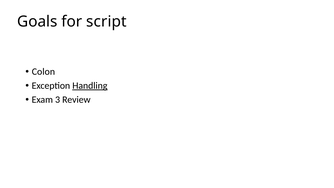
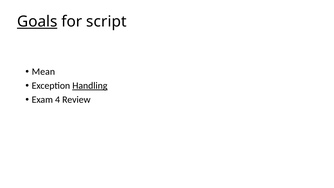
Goals underline: none -> present
Colon: Colon -> Mean
3: 3 -> 4
